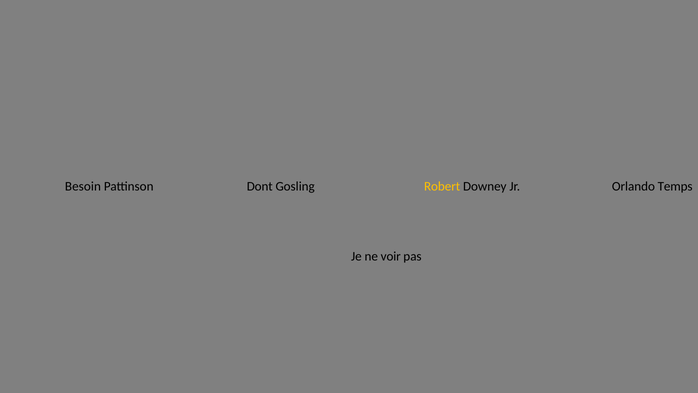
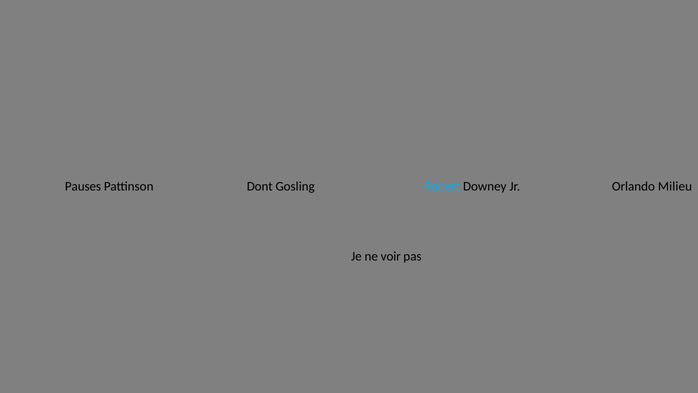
Besoin: Besoin -> Pauses
Robert colour: yellow -> light blue
Temps: Temps -> Milieu
